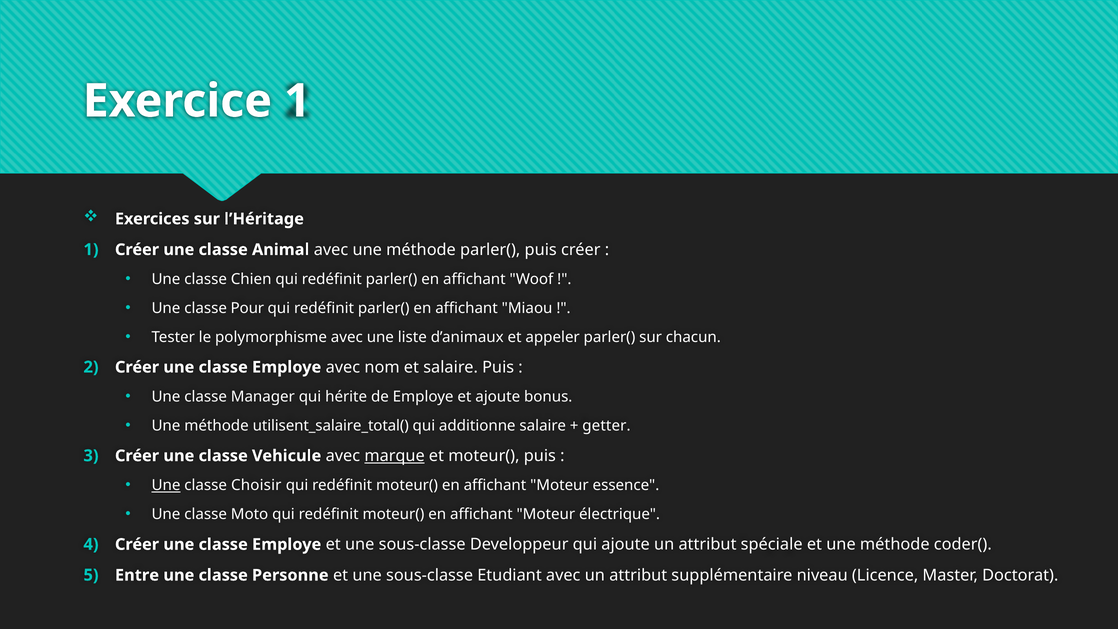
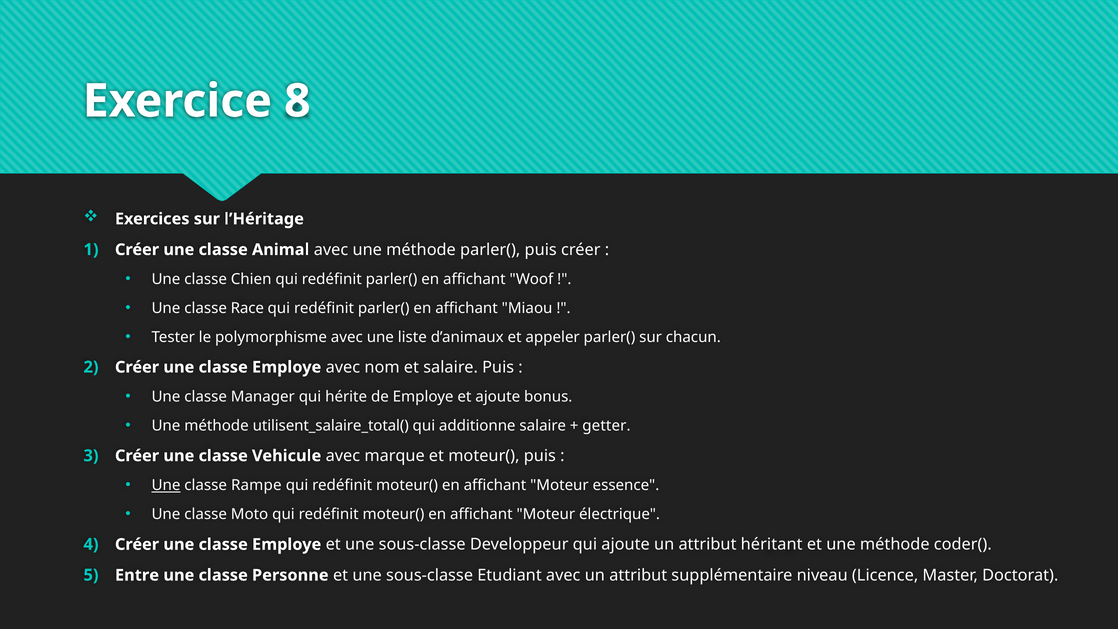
Exercice 1: 1 -> 8
Pour: Pour -> Race
marque underline: present -> none
Choisir: Choisir -> Rampe
spéciale: spéciale -> héritant
